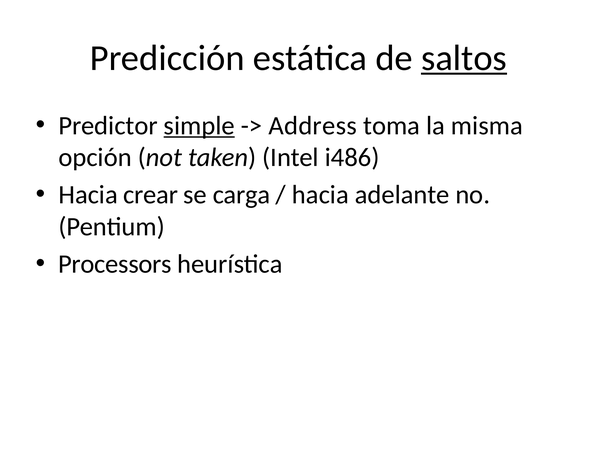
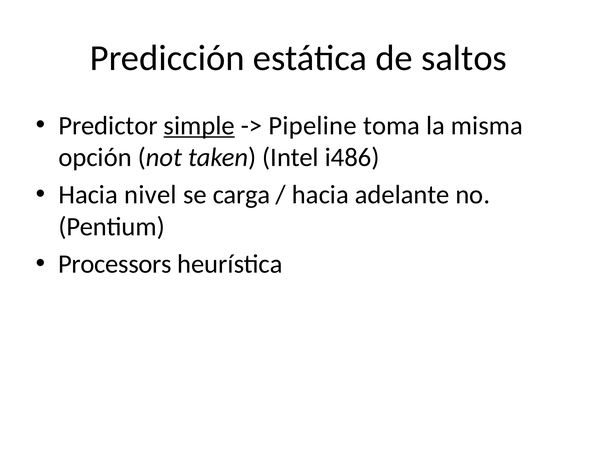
saltos underline: present -> none
Address: Address -> Pipeline
crear: crear -> nivel
